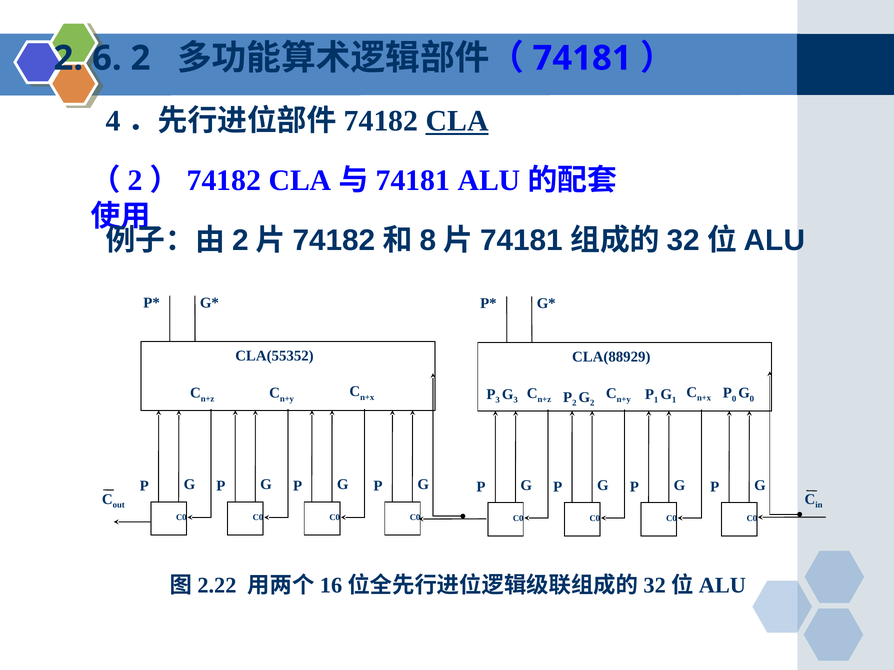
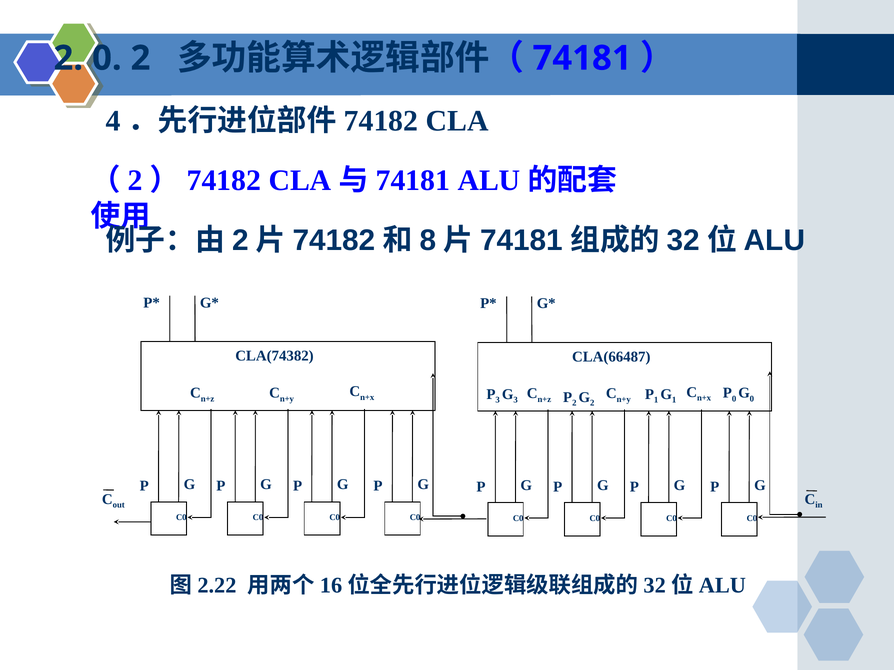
2 6: 6 -> 0
CLA underline: present -> none
CLA(55352: CLA(55352 -> CLA(74382
CLA(88929: CLA(88929 -> CLA(66487
